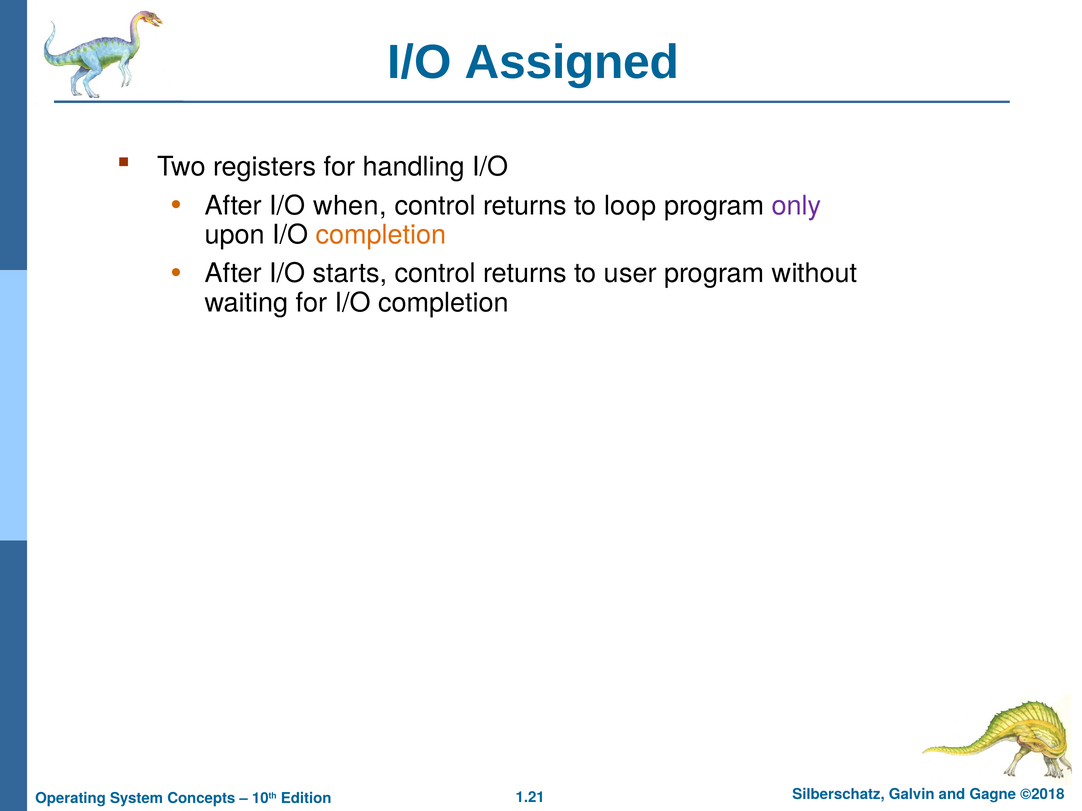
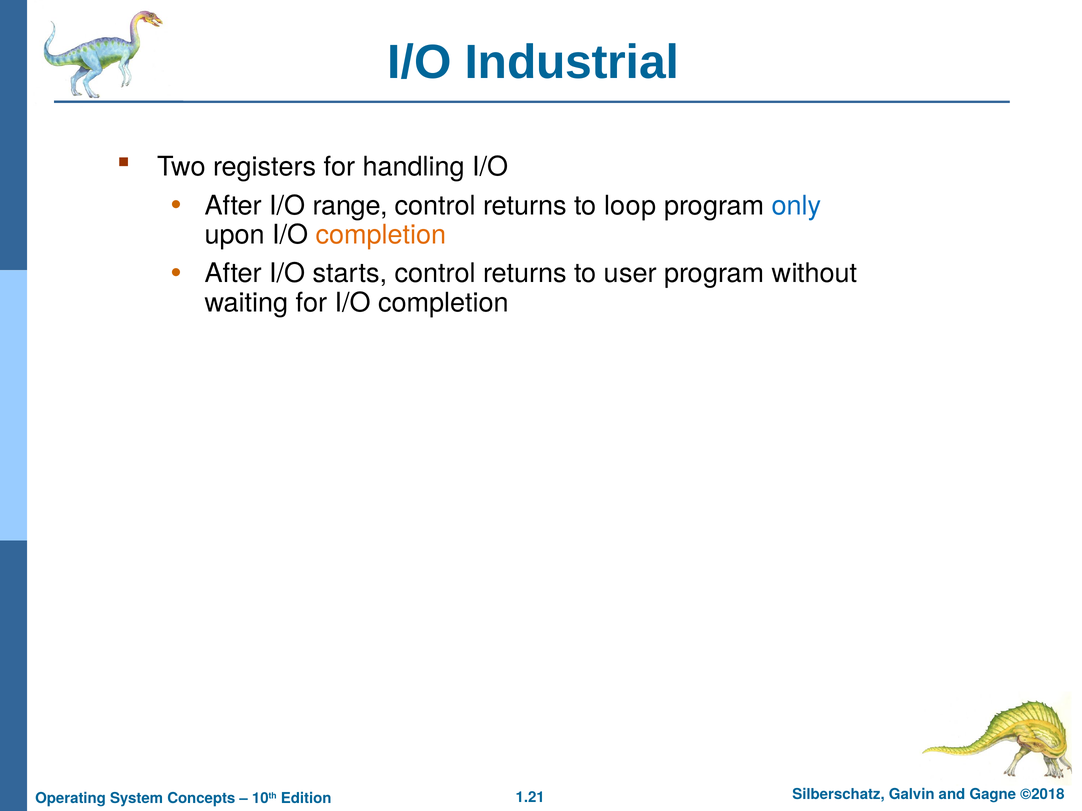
Assigned: Assigned -> Industrial
when: when -> range
only colour: purple -> blue
